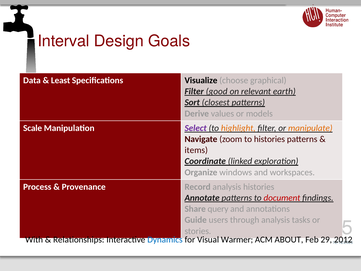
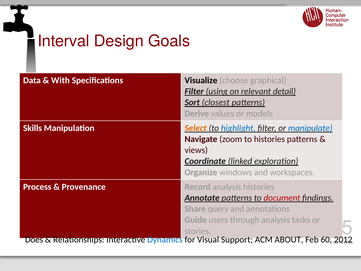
Least: Least -> With
good: good -> using
earth: earth -> detail
Scale: Scale -> Skills
Select colour: purple -> orange
highlight colour: orange -> blue
manipulate colour: orange -> blue
items: items -> views
With: With -> Does
Warmer: Warmer -> Support
29: 29 -> 60
